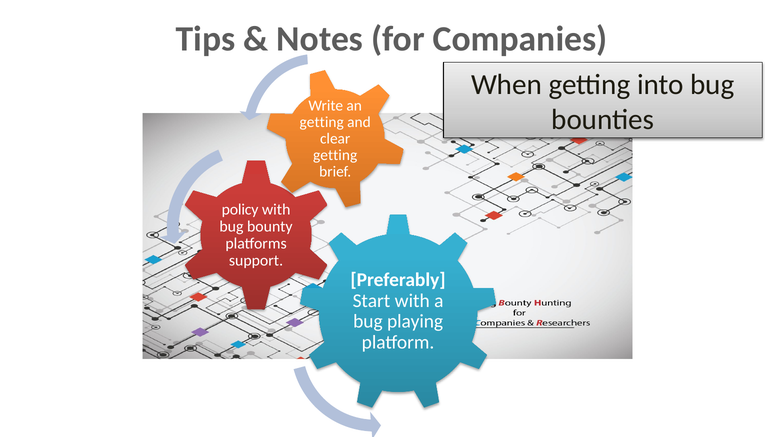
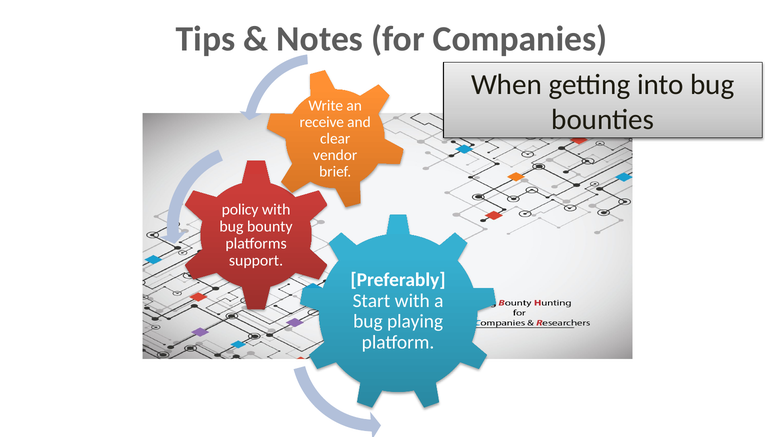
getting at (322, 122): getting -> receive
getting at (335, 155): getting -> vendor
